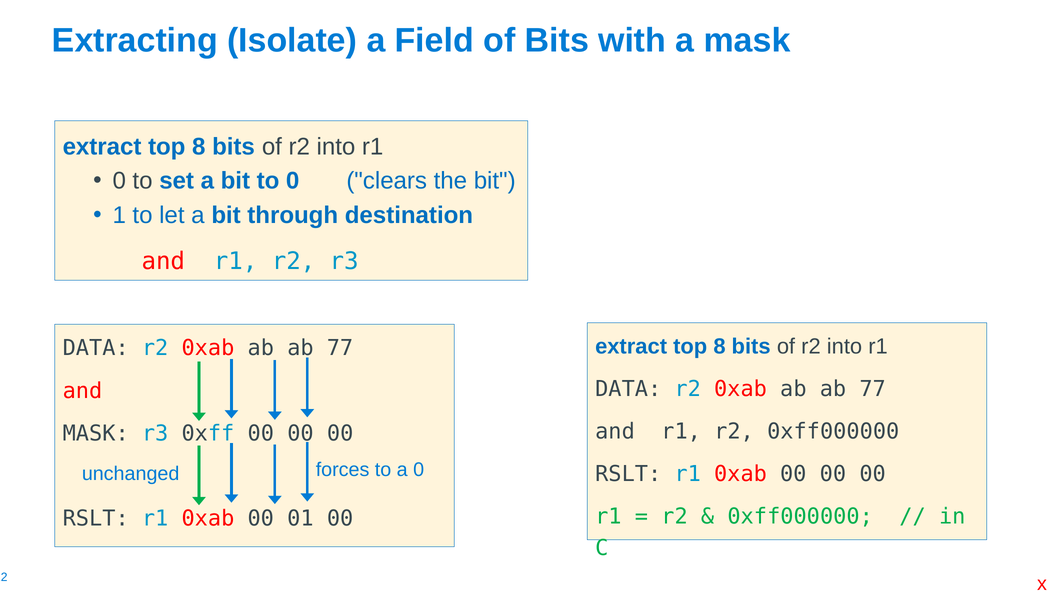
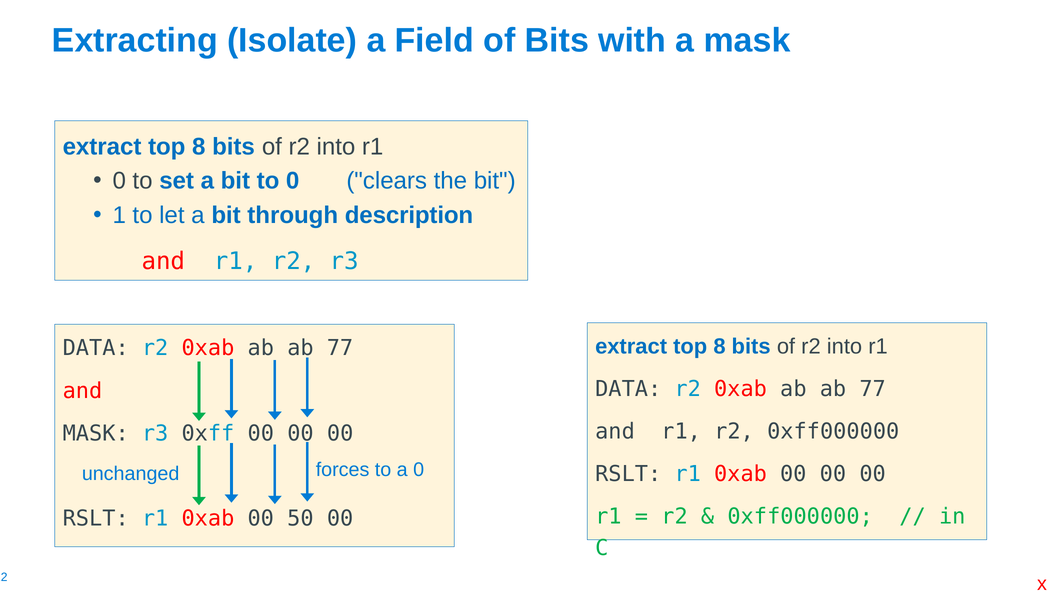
destination: destination -> description
01: 01 -> 50
